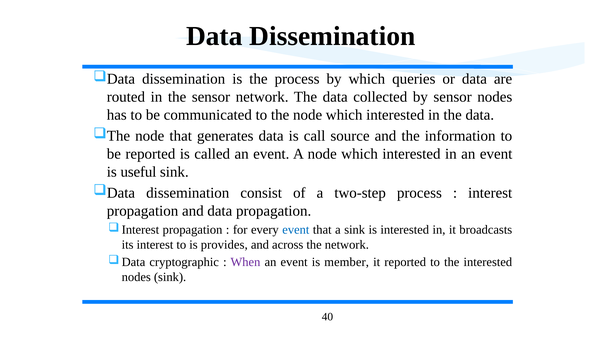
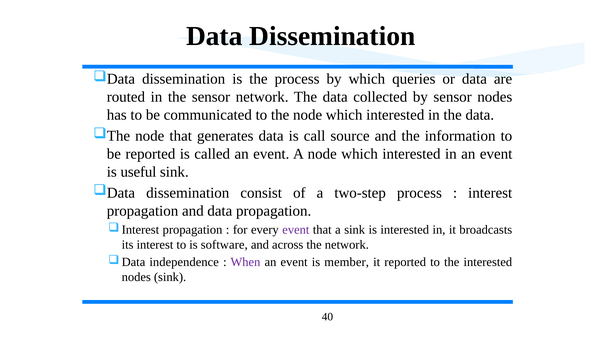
event at (296, 230) colour: blue -> purple
provides: provides -> software
cryptographic: cryptographic -> independence
